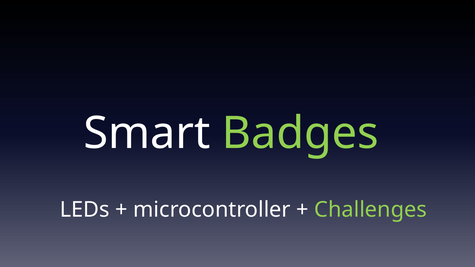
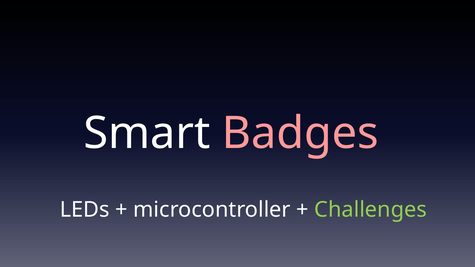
Badges colour: light green -> pink
